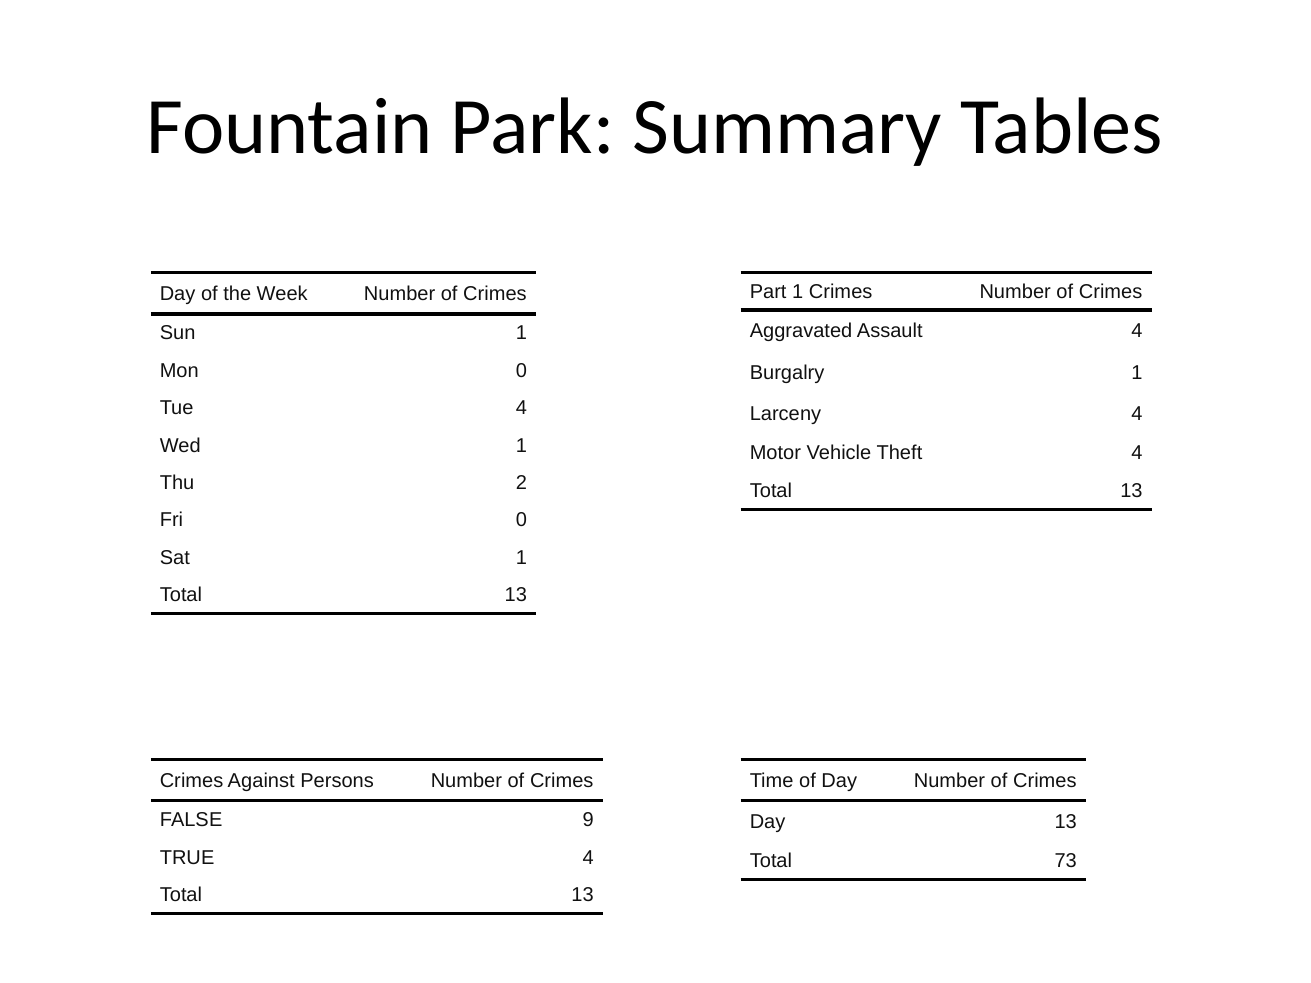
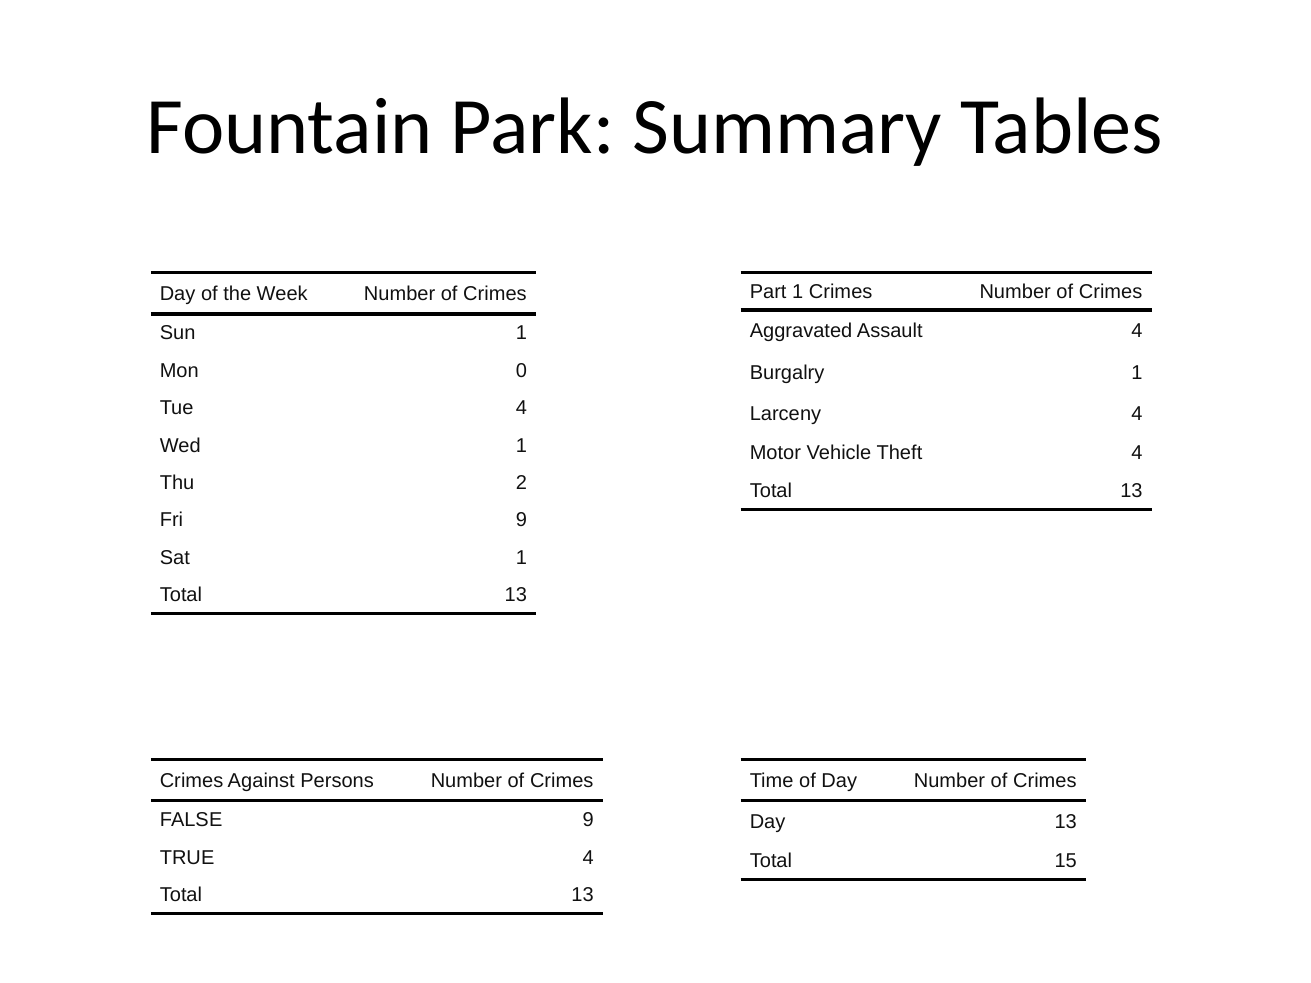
Fri 0: 0 -> 9
73: 73 -> 15
